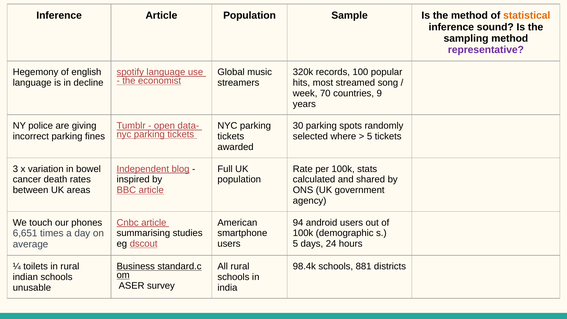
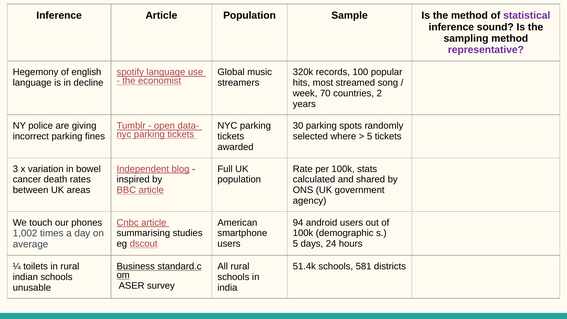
statistical colour: orange -> purple
9: 9 -> 2
6,651: 6,651 -> 1,002
98.4k: 98.4k -> 51.4k
881: 881 -> 581
